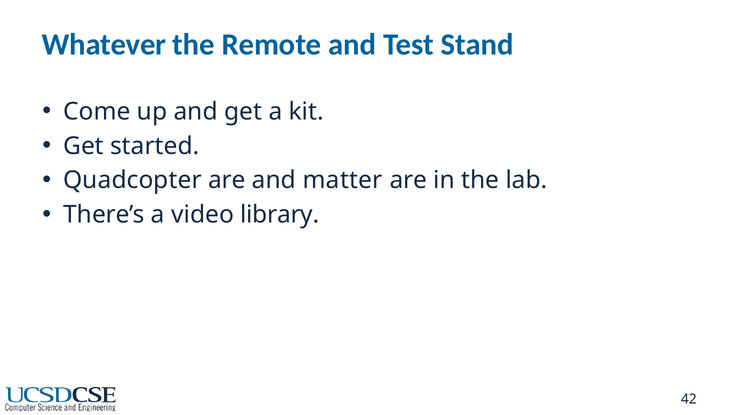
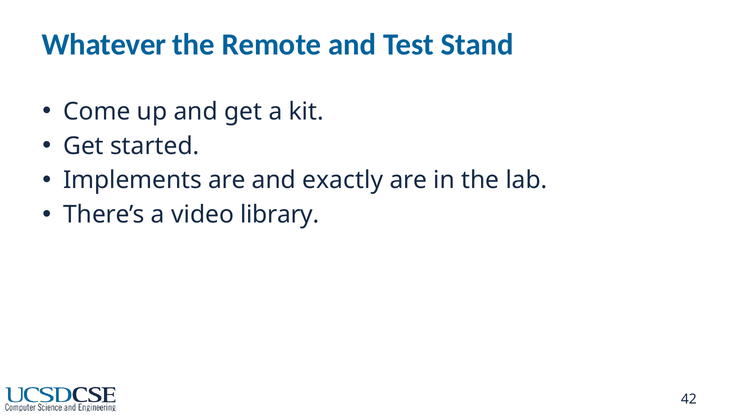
Quadcopter: Quadcopter -> Implements
matter: matter -> exactly
